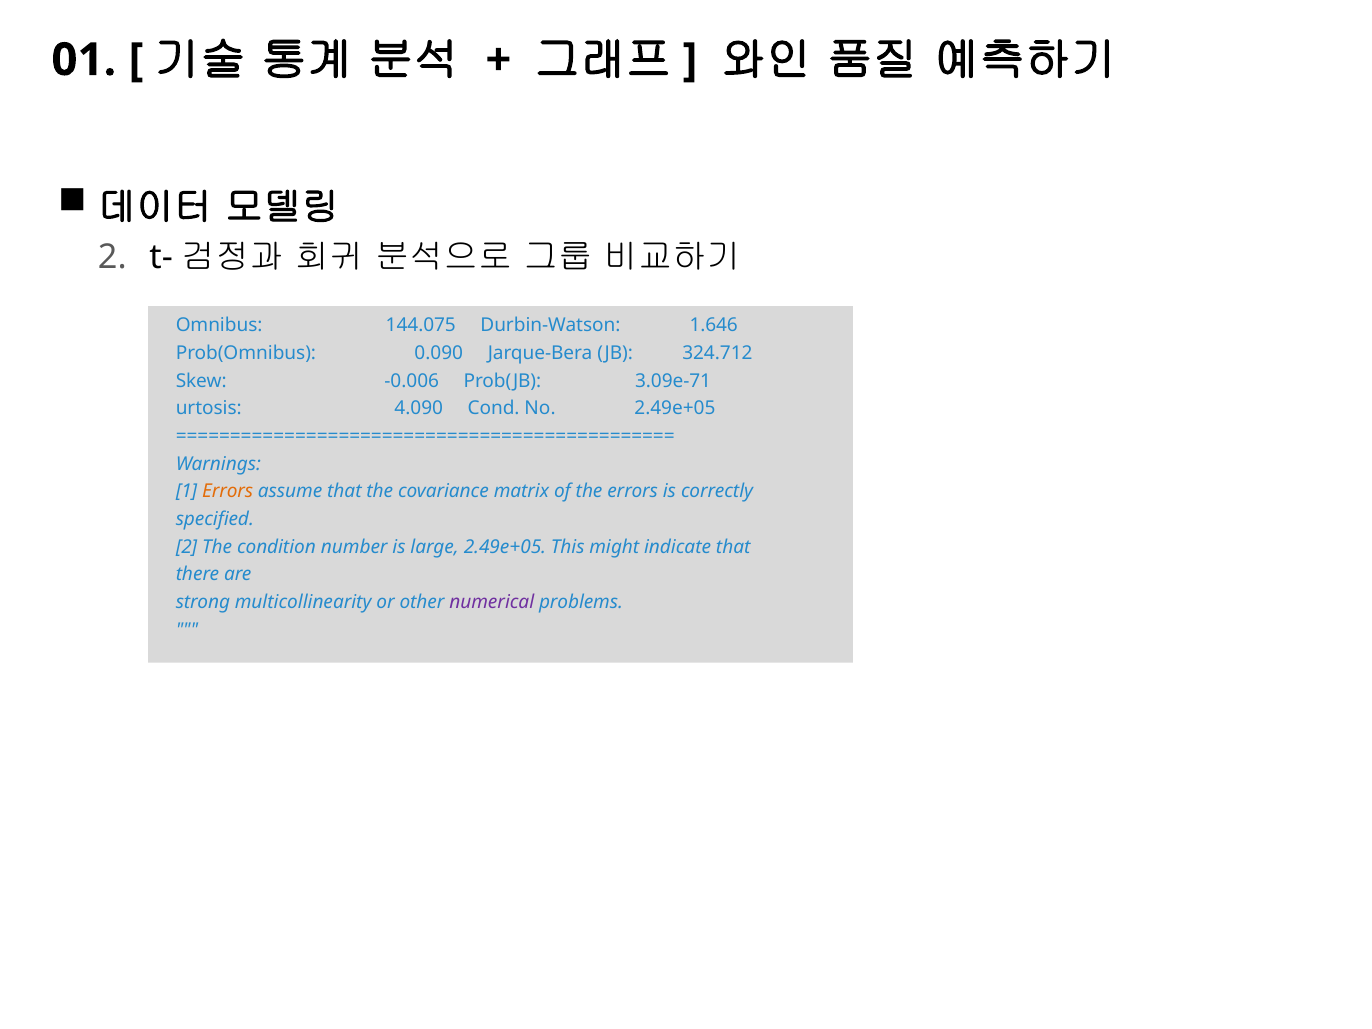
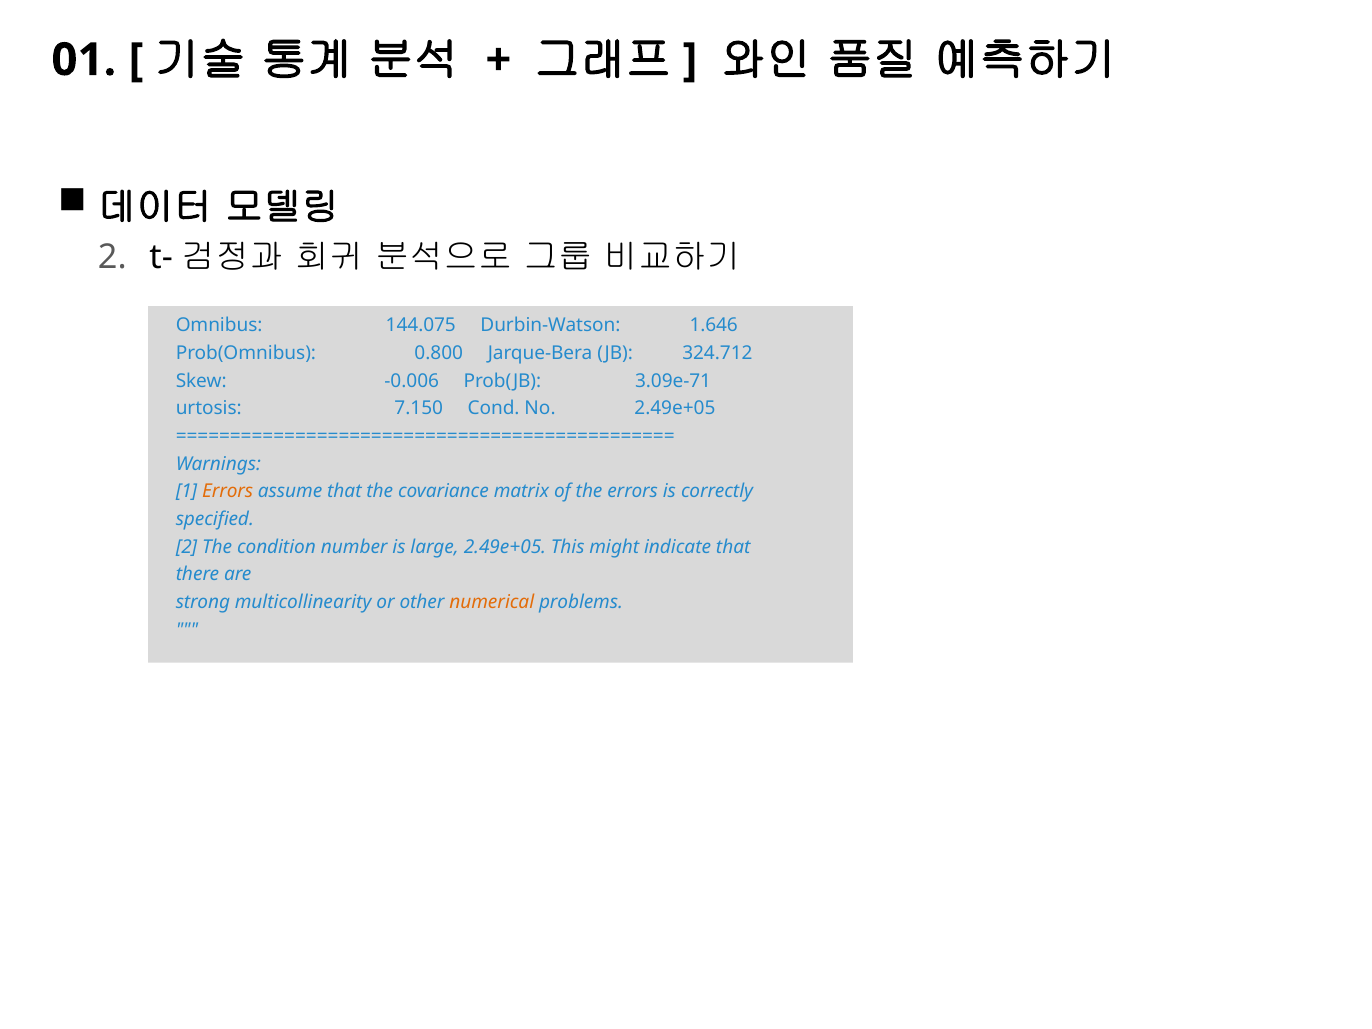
0.090: 0.090 -> 0.800
4.090: 4.090 -> 7.150
numerical colour: purple -> orange
